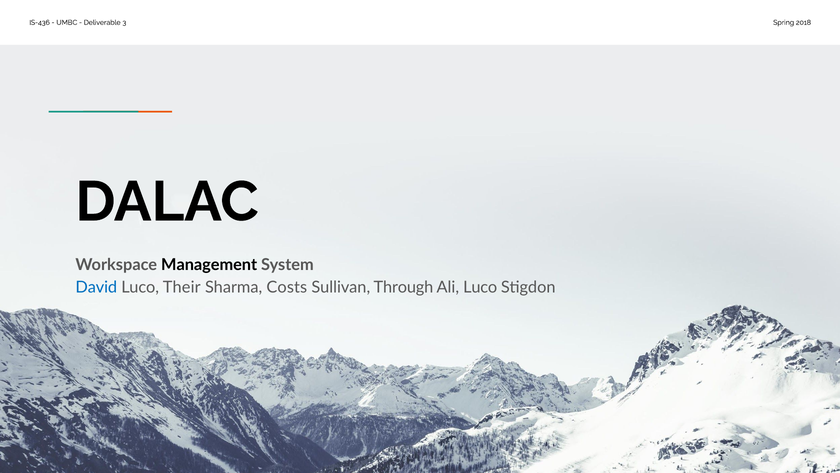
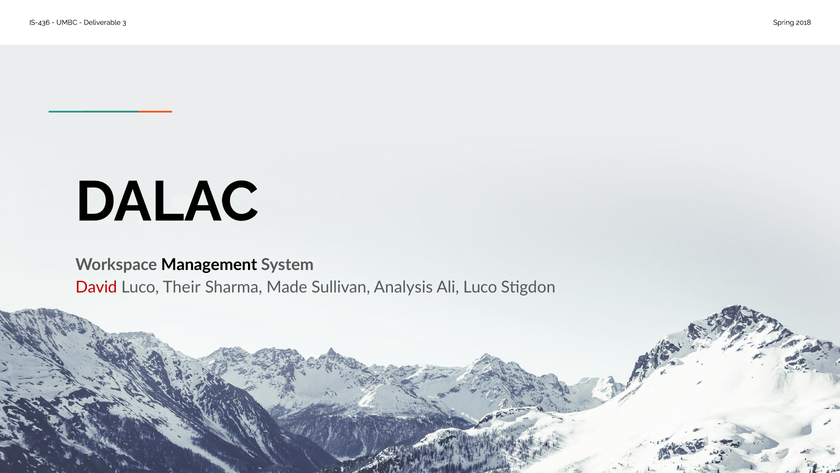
David colour: blue -> red
Costs: Costs -> Made
Through: Through -> Analysis
